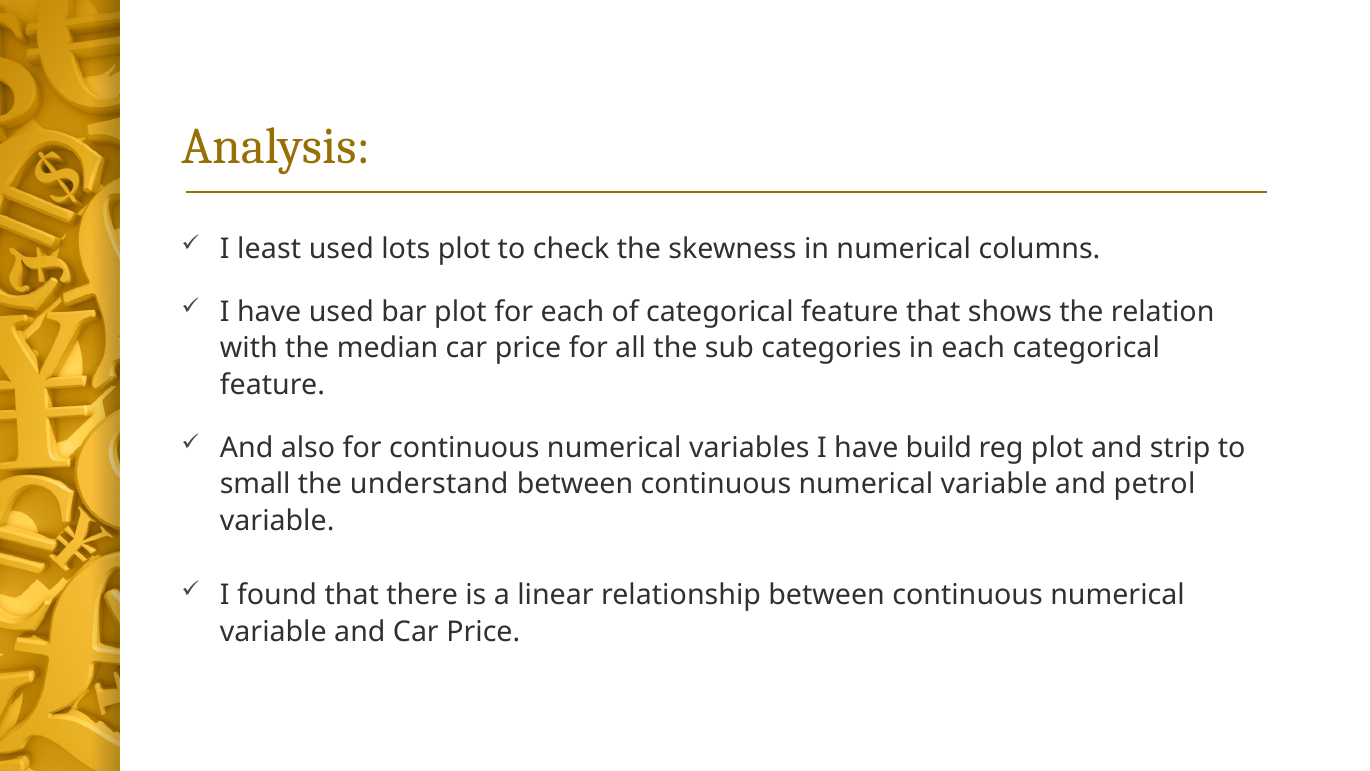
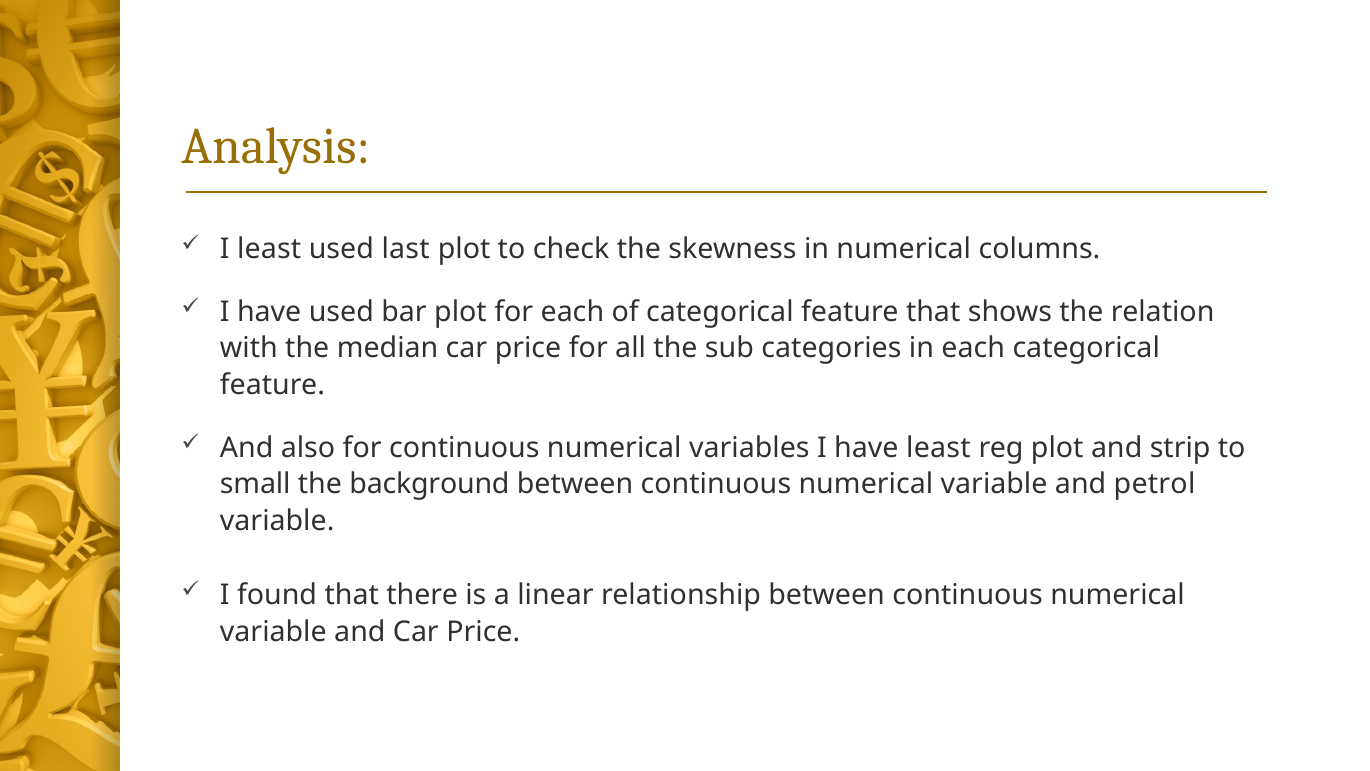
lots: lots -> last
have build: build -> least
understand: understand -> background
